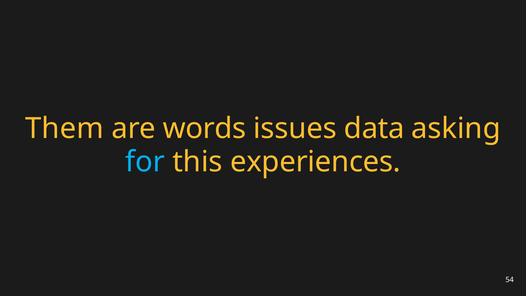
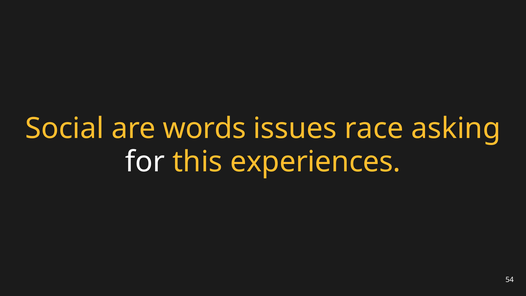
Them: Them -> Social
data: data -> race
for colour: light blue -> white
